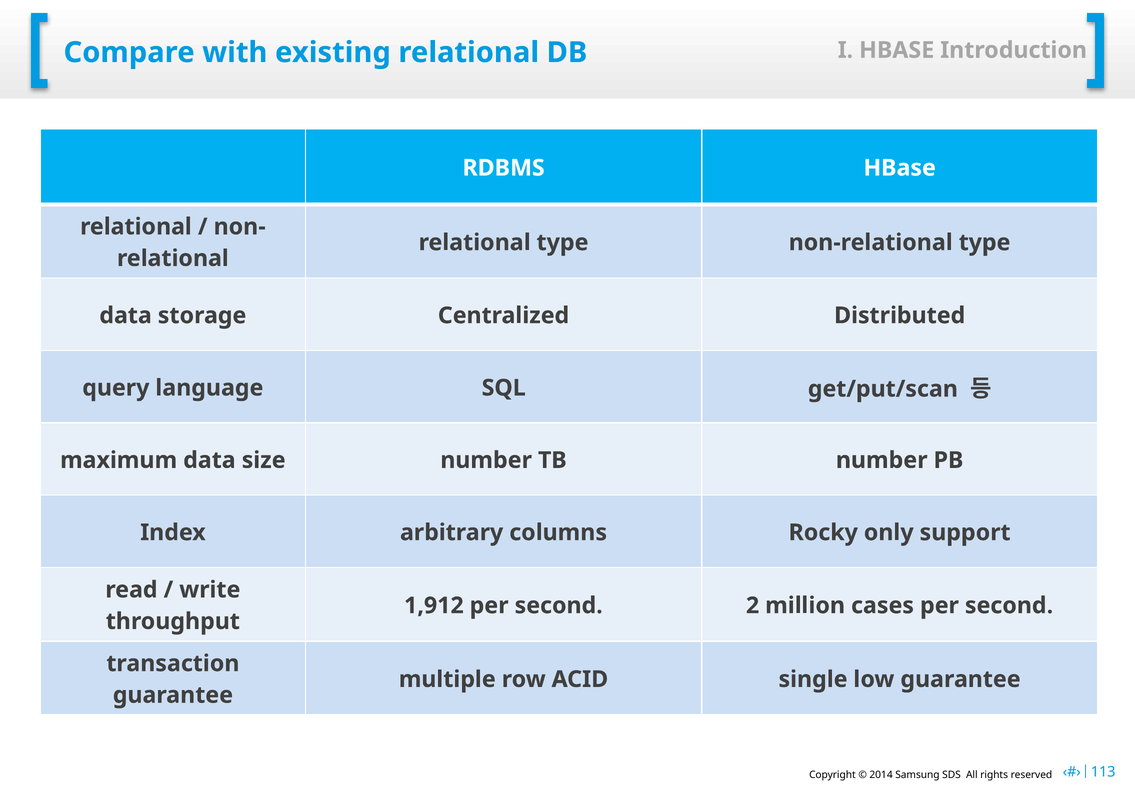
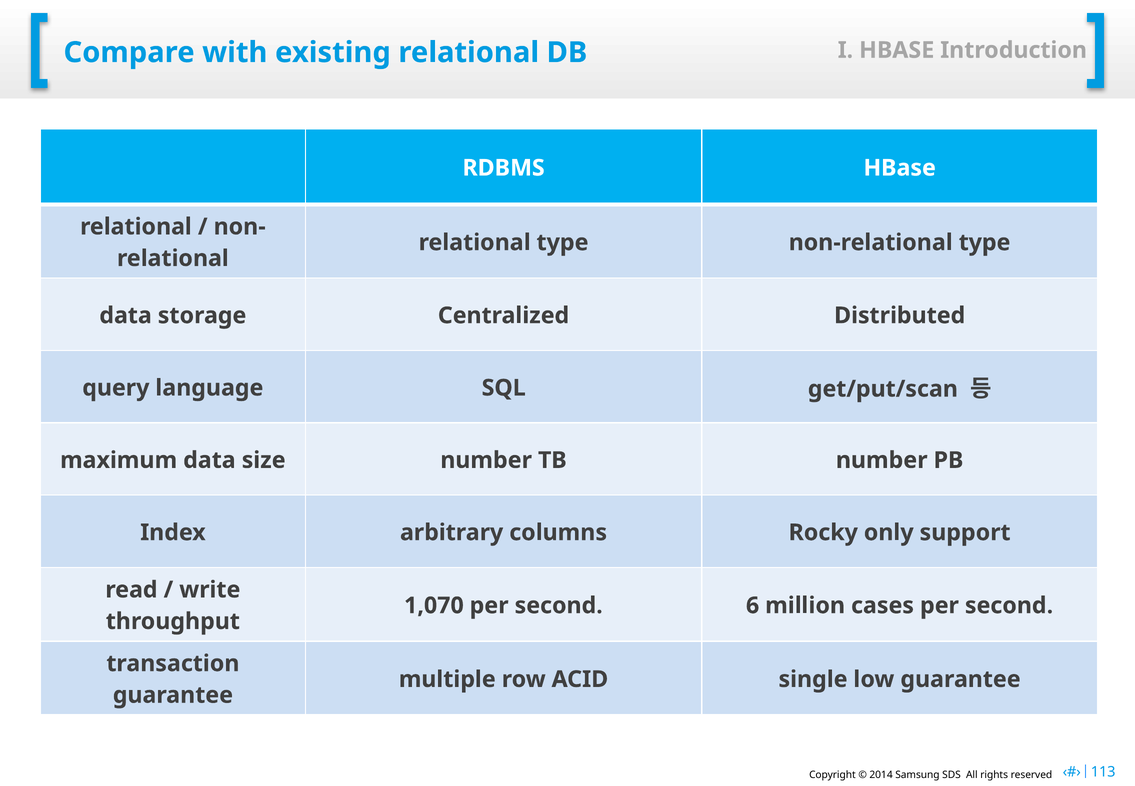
1,912: 1,912 -> 1,070
2: 2 -> 6
